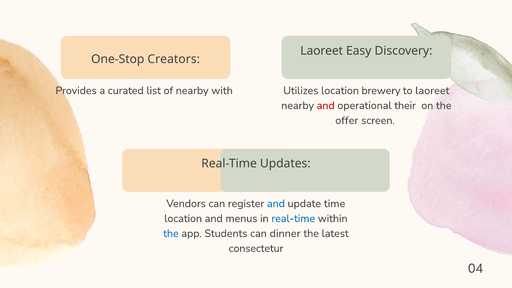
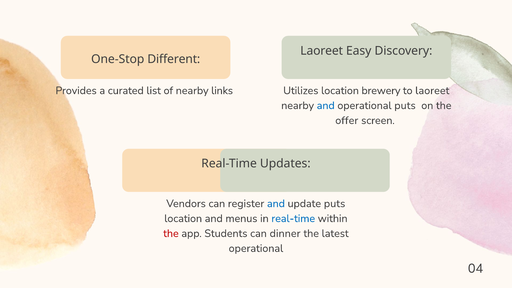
Creators: Creators -> Different
with: with -> links
and at (326, 106) colour: red -> blue
operational their: their -> puts
update time: time -> puts
the at (171, 233) colour: blue -> red
consectetur at (256, 248): consectetur -> operational
